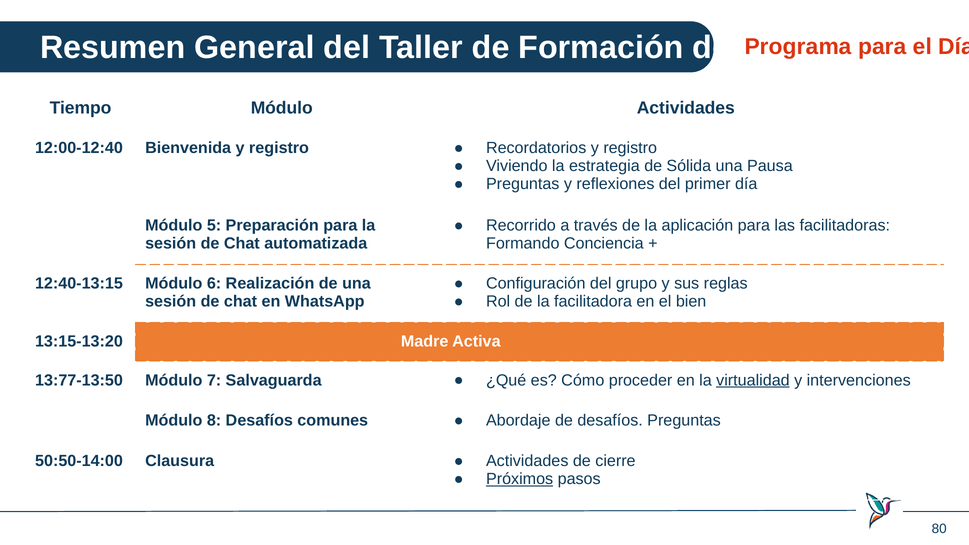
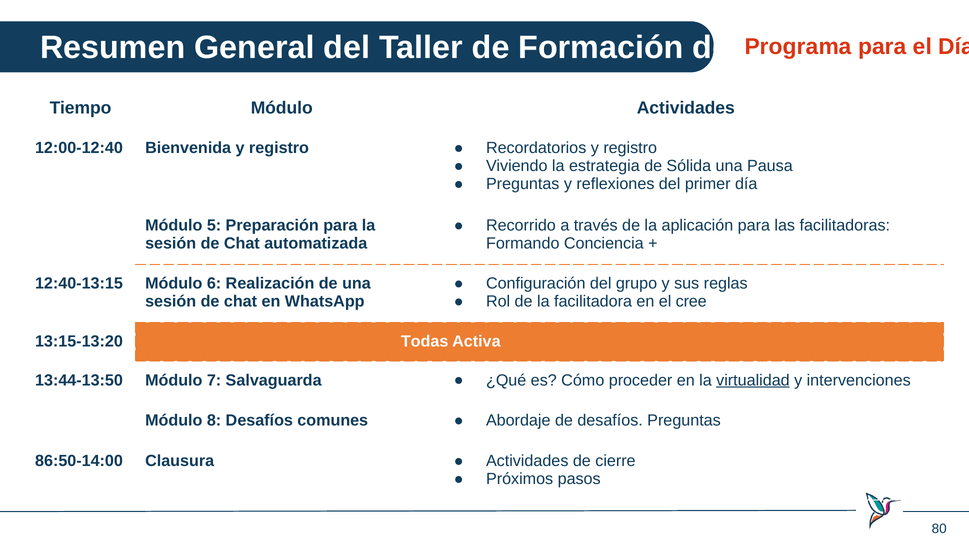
bien: bien -> cree
Madre: Madre -> Todas
13:77-13:50: 13:77-13:50 -> 13:44-13:50
50:50-14:00: 50:50-14:00 -> 86:50-14:00
Próximos underline: present -> none
